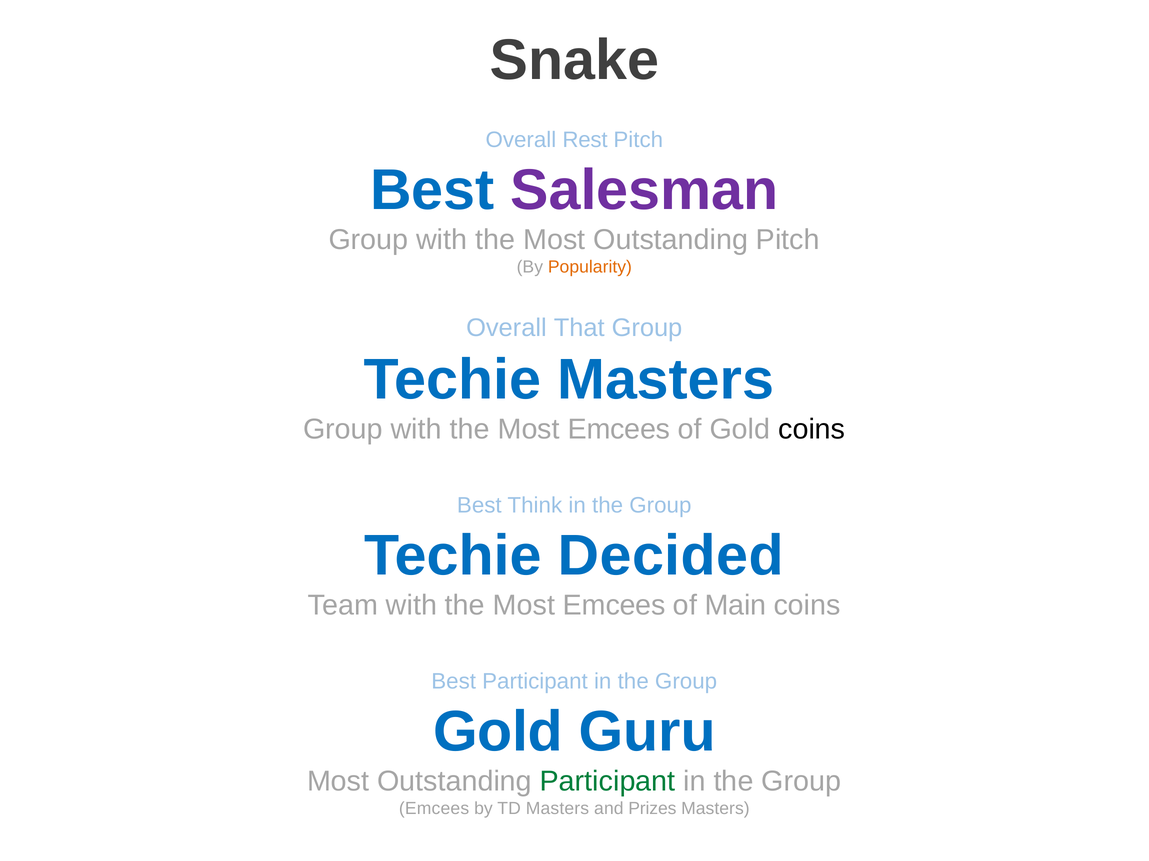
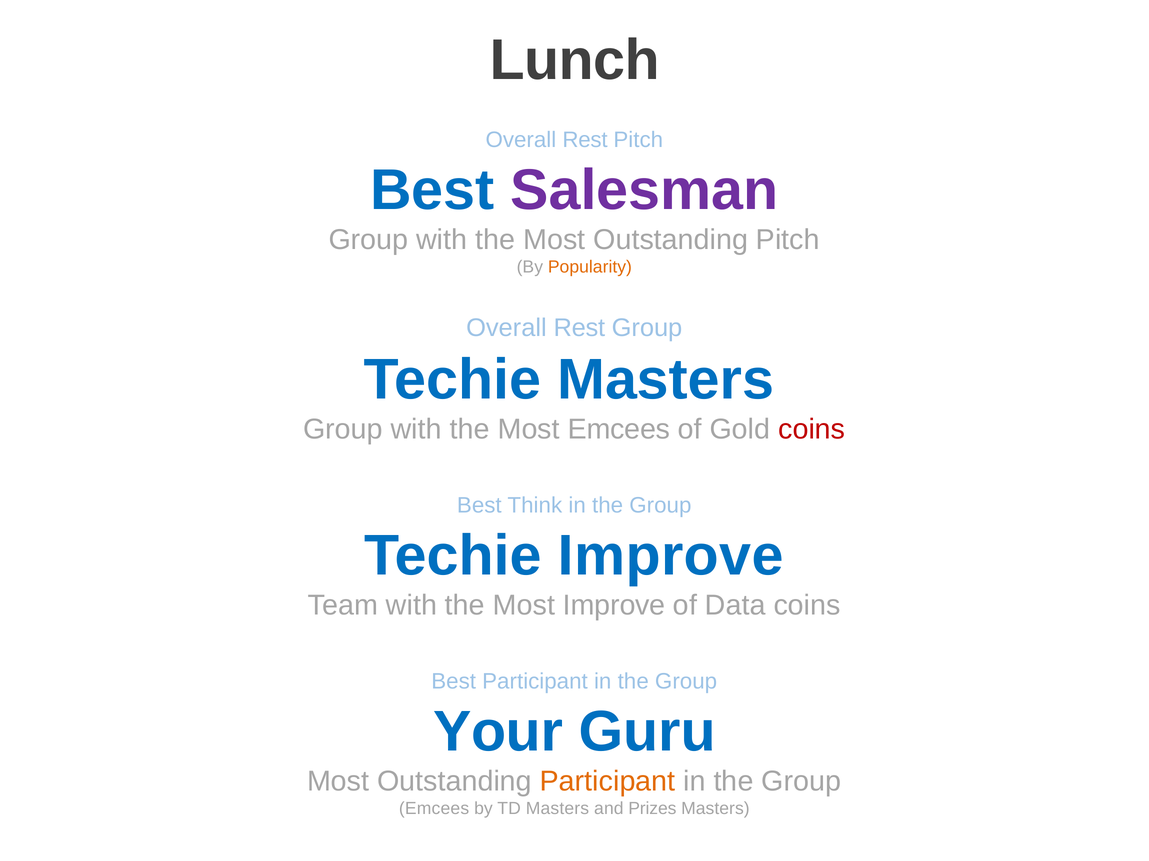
Snake: Snake -> Lunch
That at (579, 328): That -> Rest
coins at (812, 430) colour: black -> red
Techie Decided: Decided -> Improve
Emcees at (614, 606): Emcees -> Improve
Main: Main -> Data
Gold at (498, 732): Gold -> Your
Participant at (608, 782) colour: green -> orange
